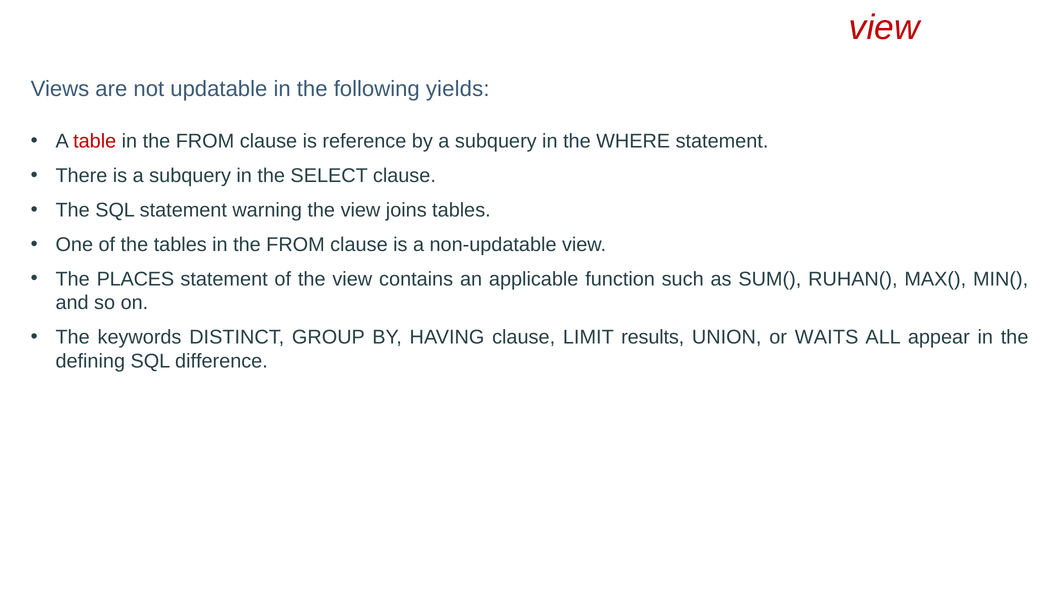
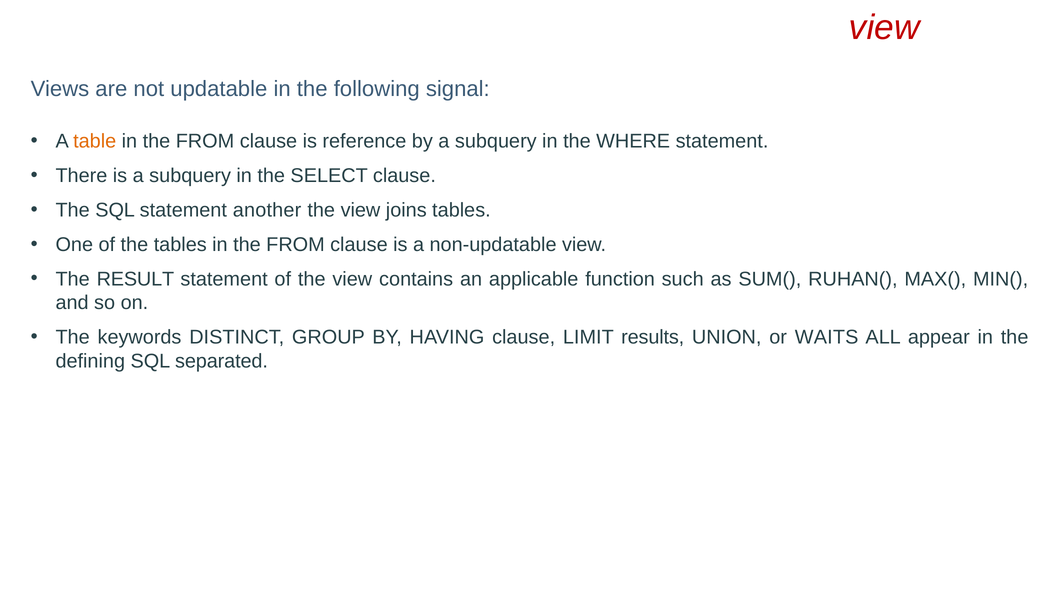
yields: yields -> signal
table colour: red -> orange
warning: warning -> another
PLACES: PLACES -> RESULT
difference: difference -> separated
